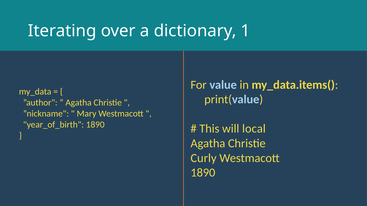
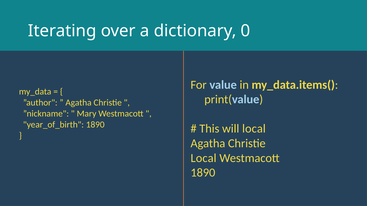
1: 1 -> 0
Curly at (204, 158): Curly -> Local
